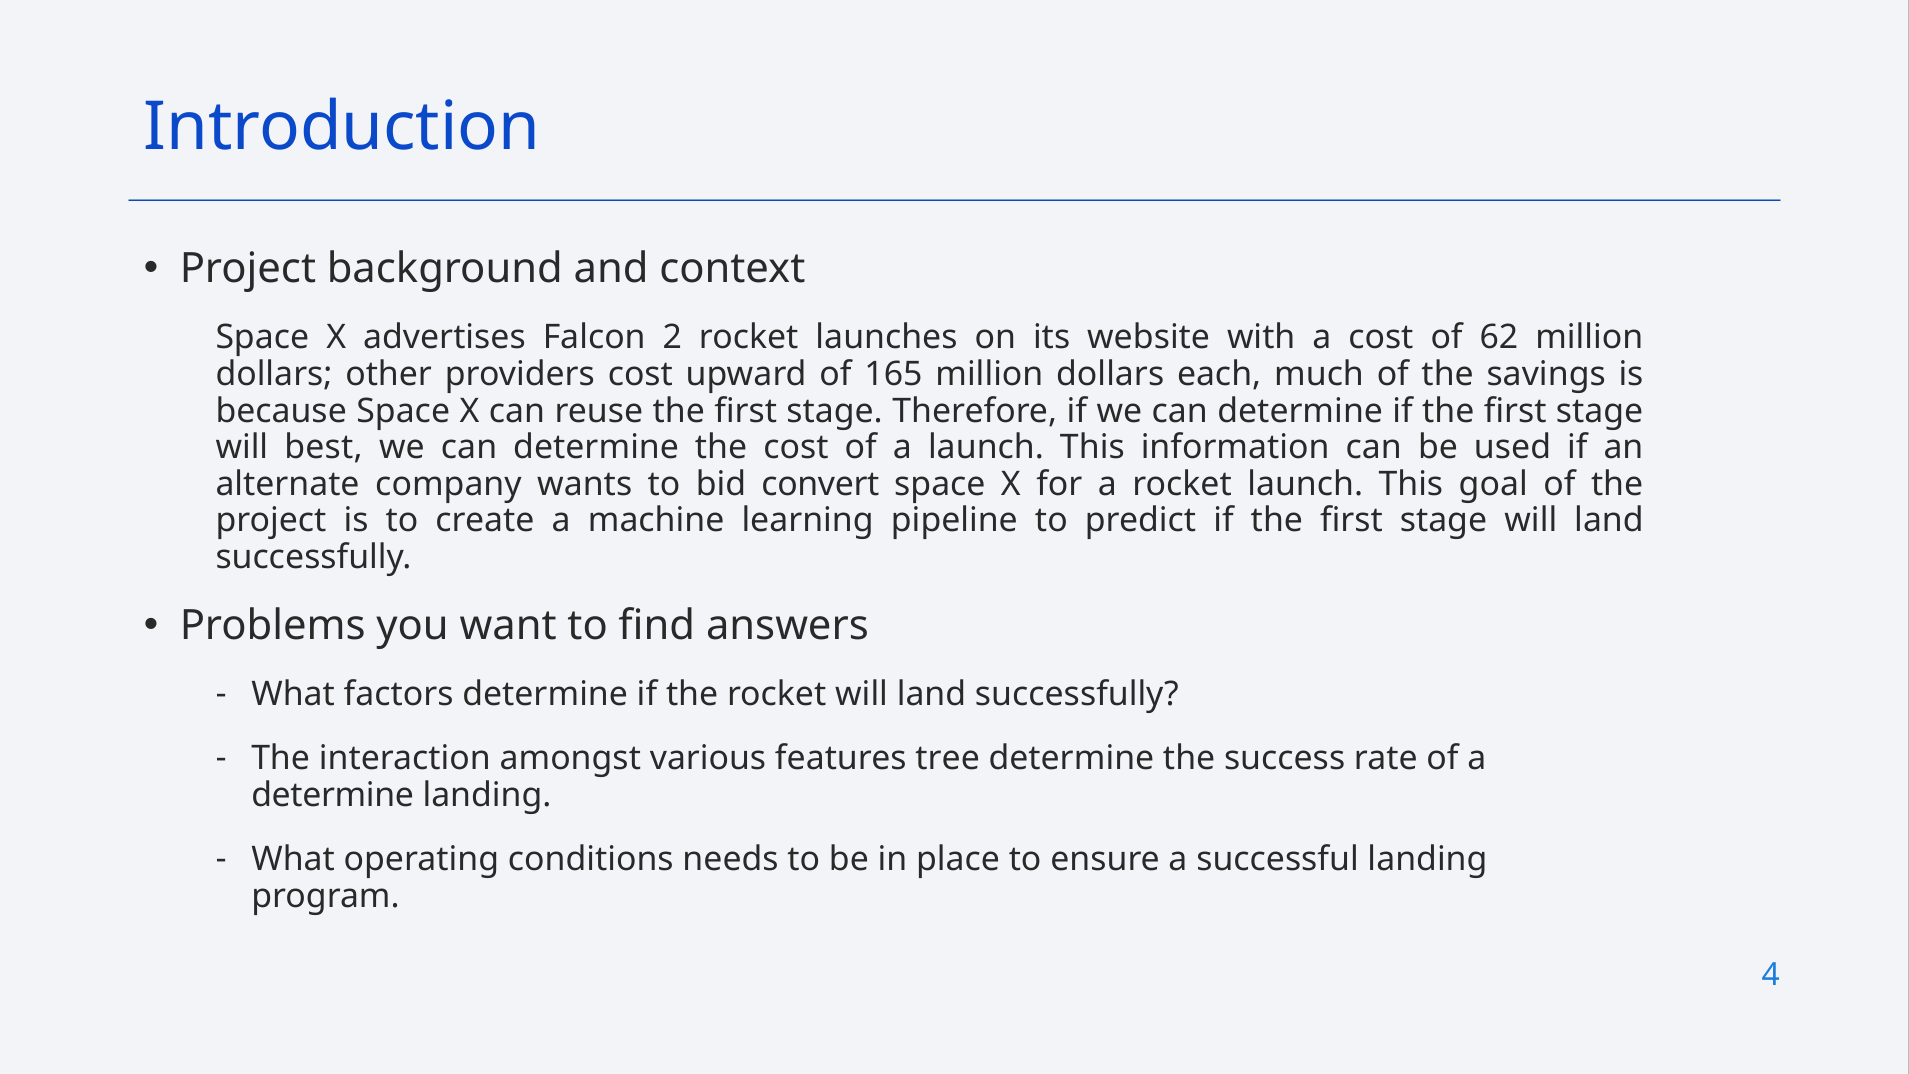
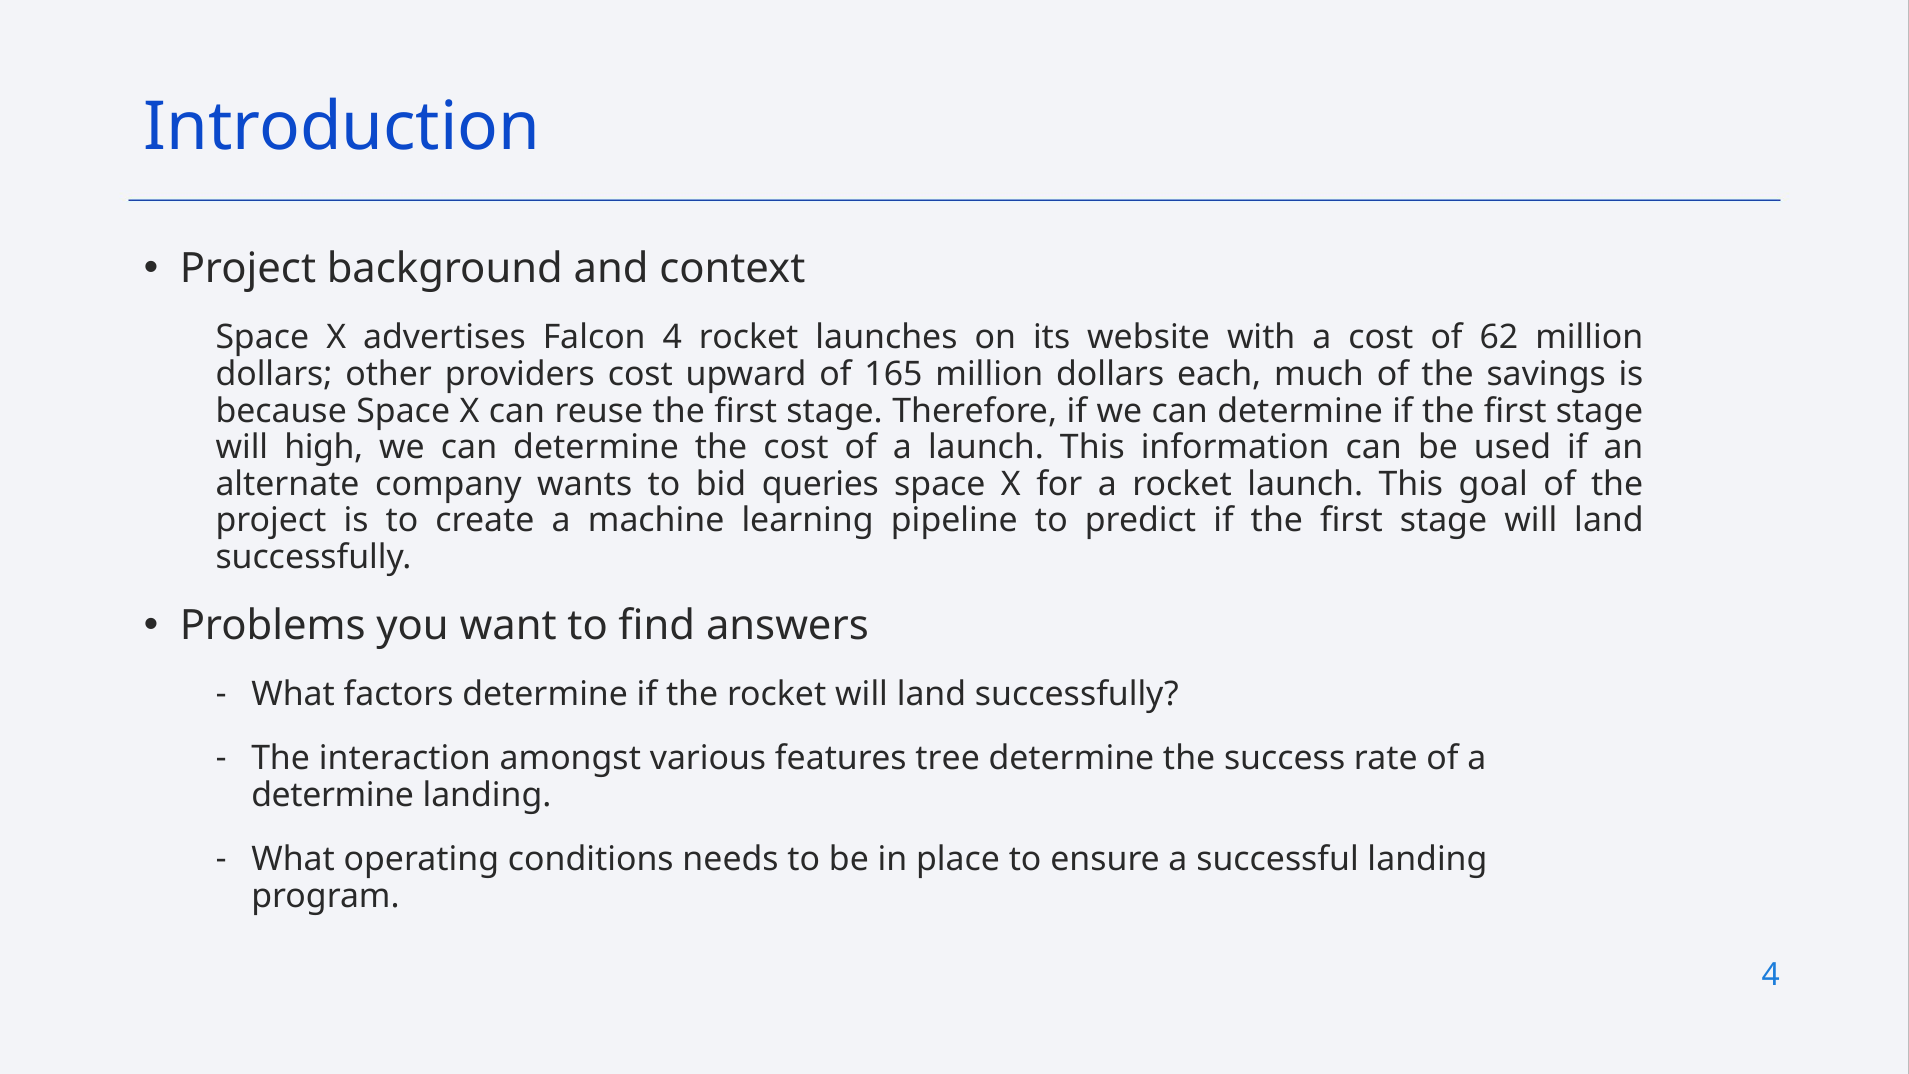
Falcon 2: 2 -> 4
best: best -> high
convert: convert -> queries
